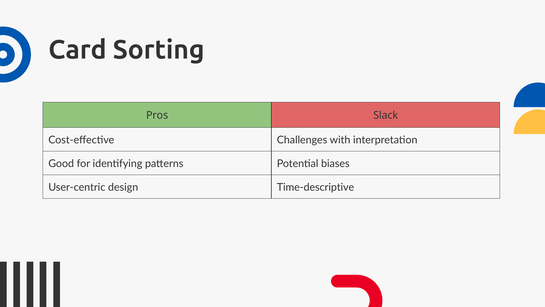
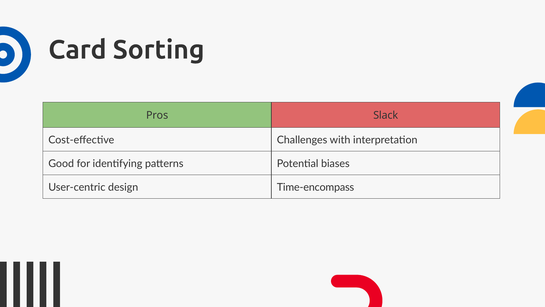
Time-descriptive: Time-descriptive -> Time-encompass
